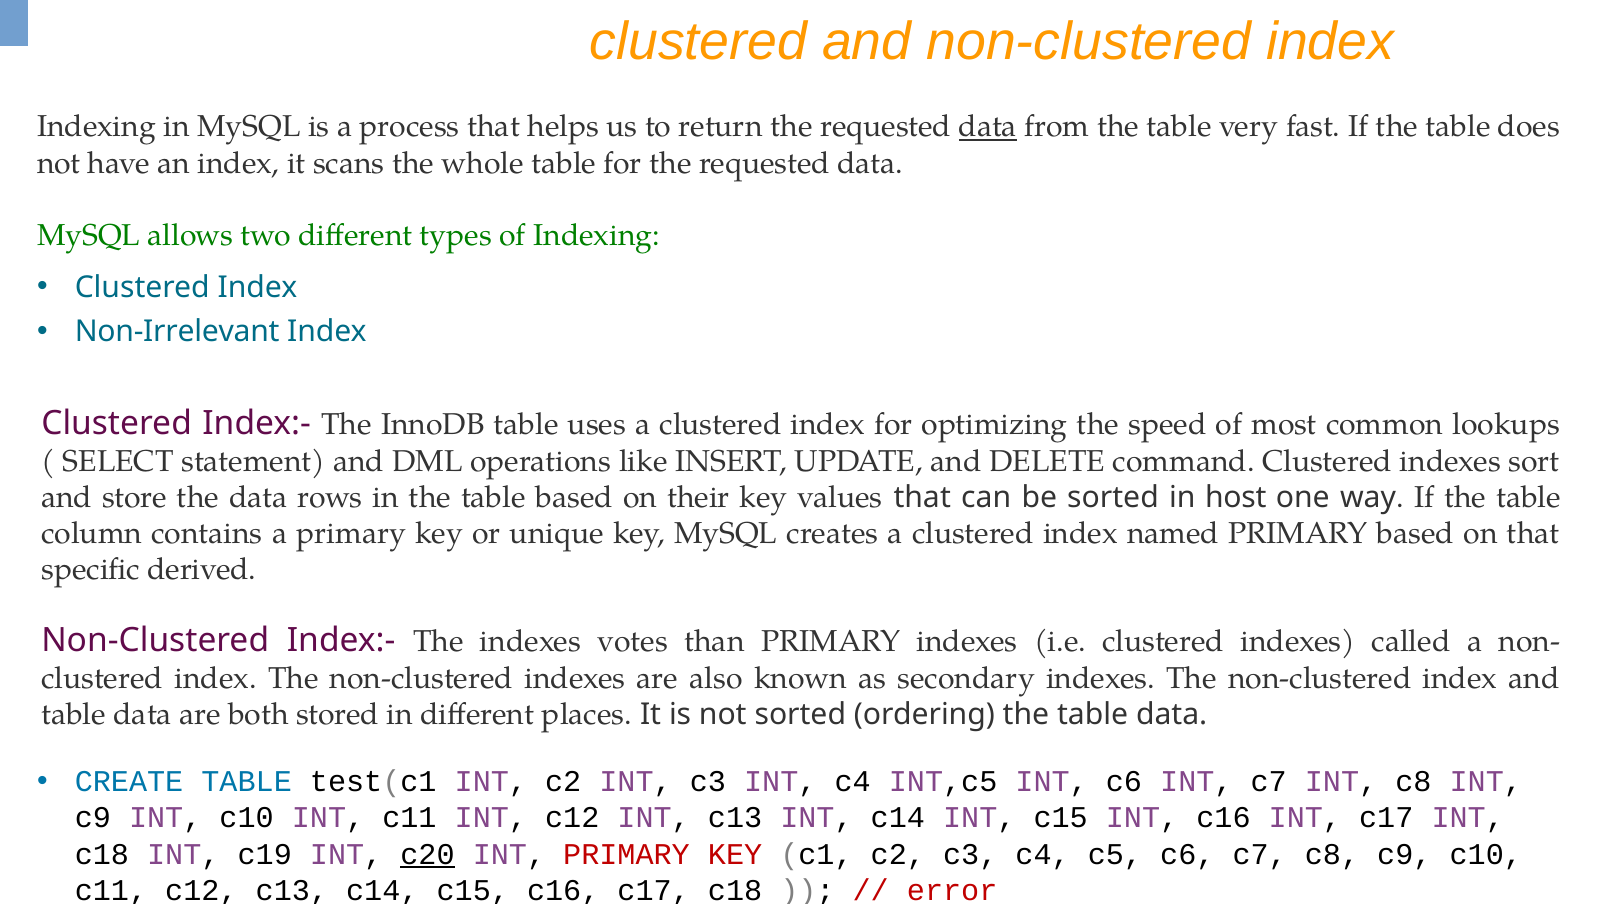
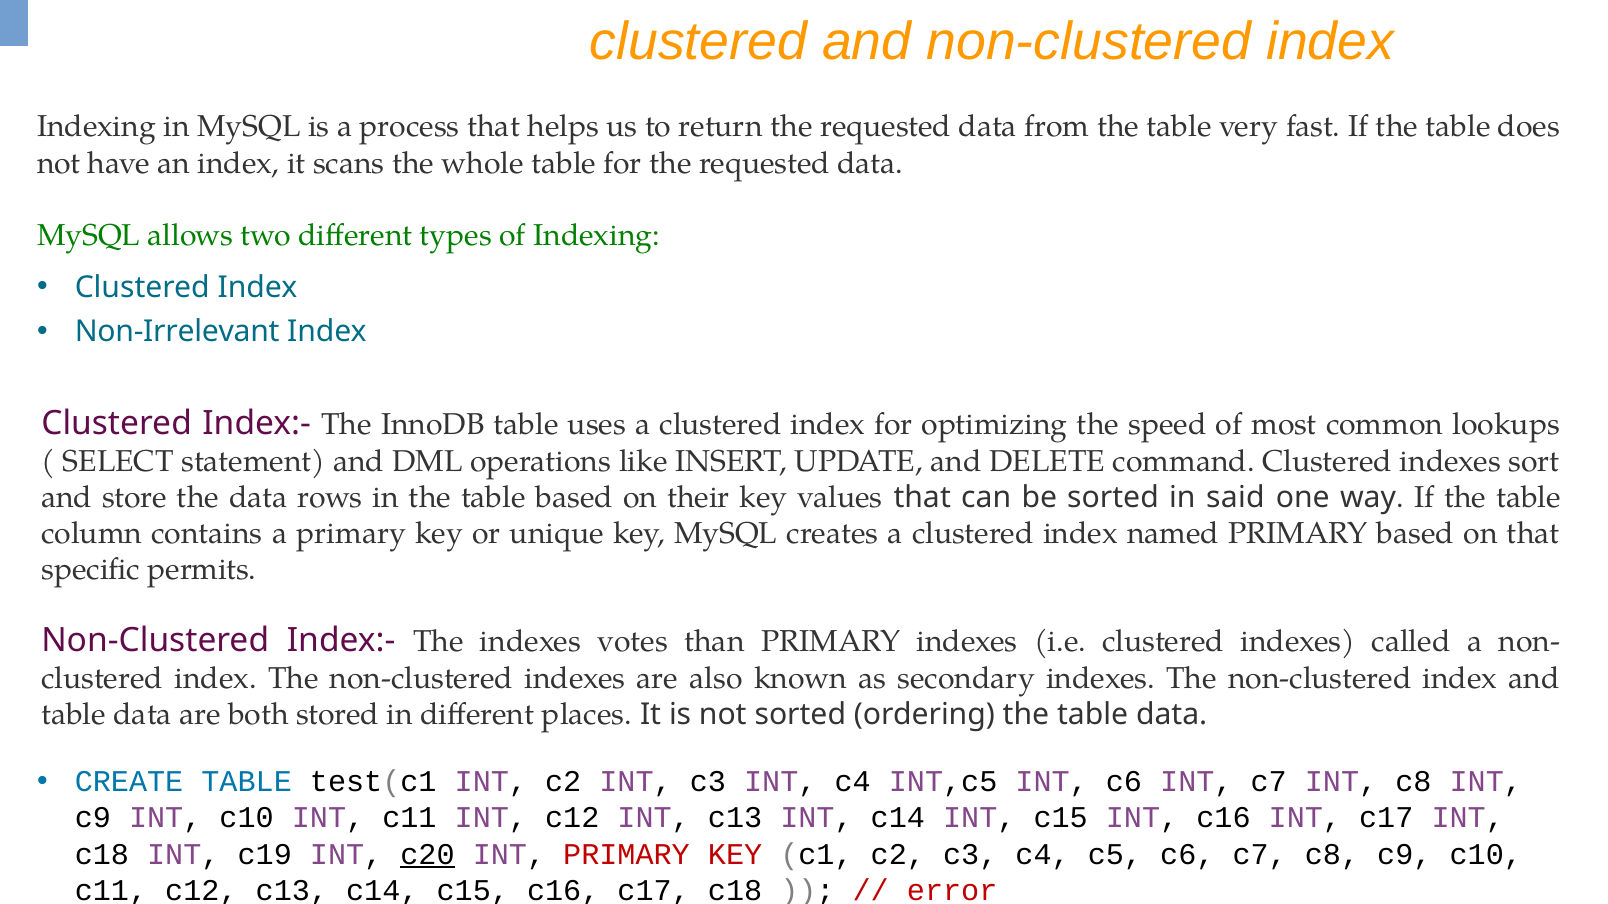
data at (988, 127) underline: present -> none
host: host -> said
derived: derived -> permits
